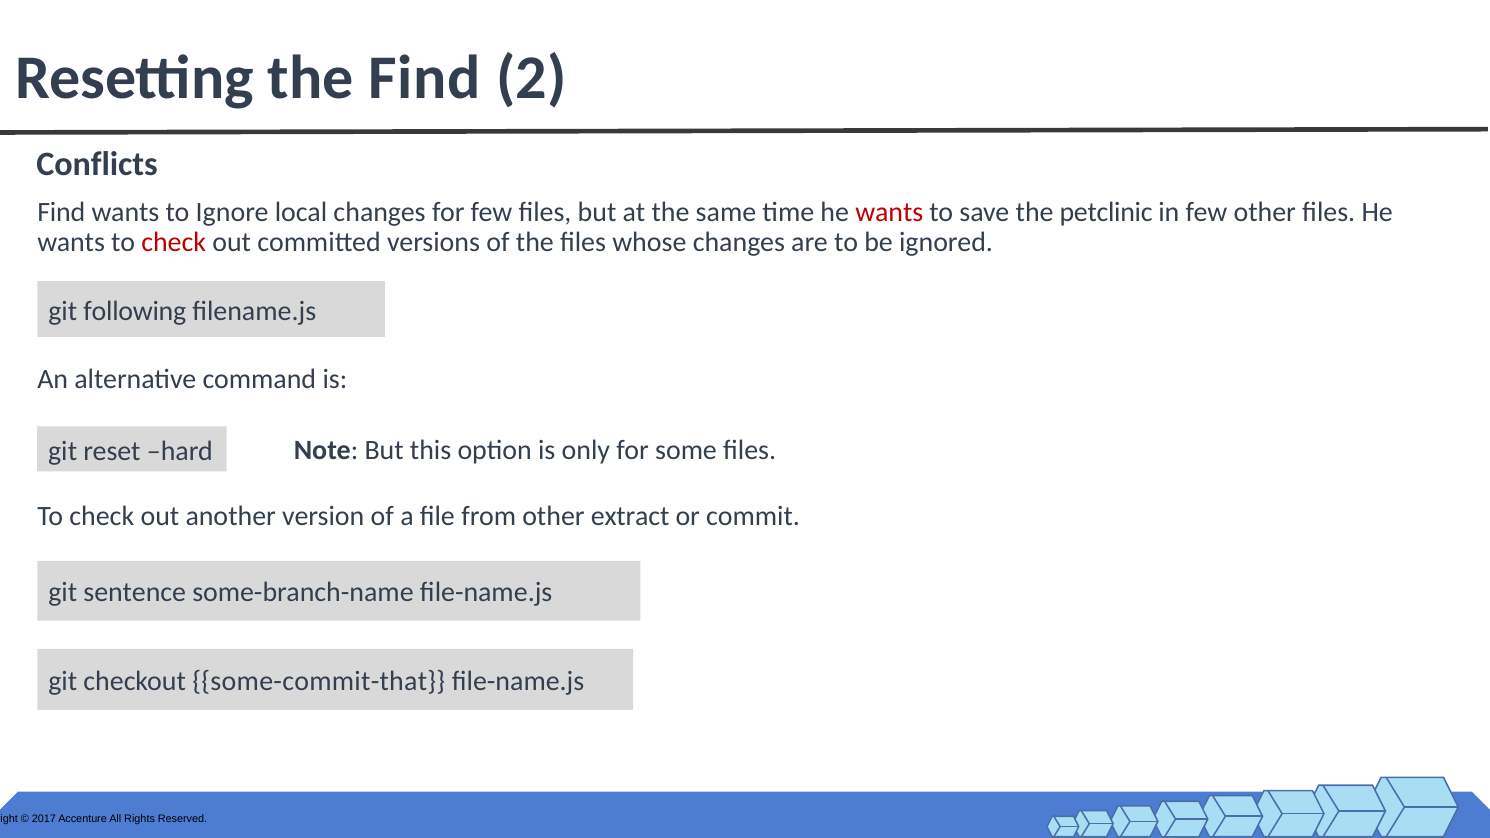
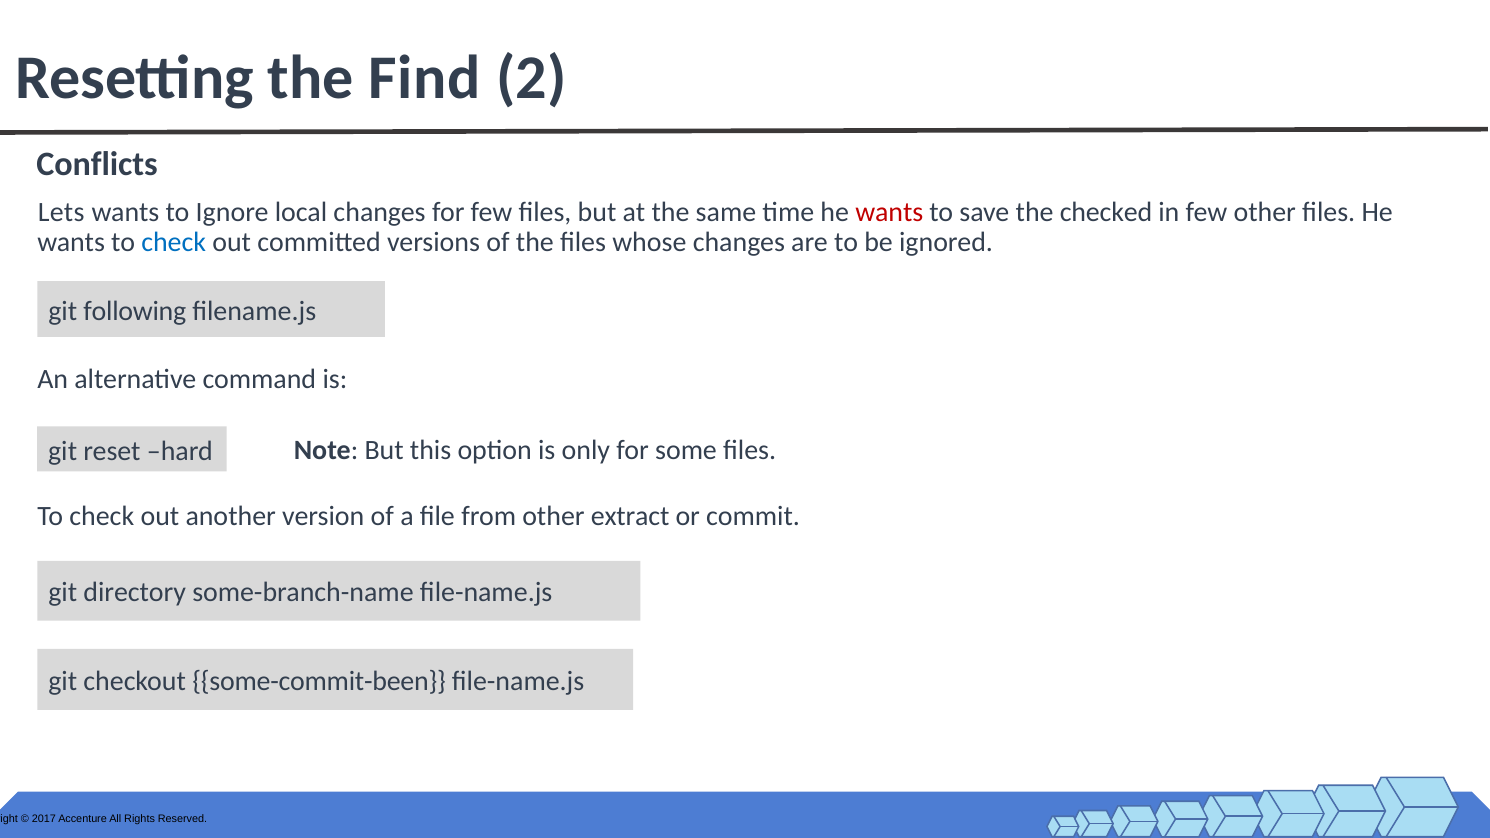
Find at (61, 212): Find -> Lets
petclinic: petclinic -> checked
check at (174, 242) colour: red -> blue
sentence: sentence -> directory
some-commit-that: some-commit-that -> some-commit-been
